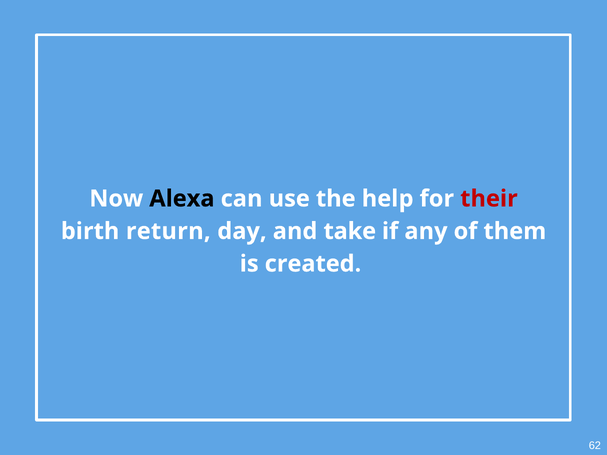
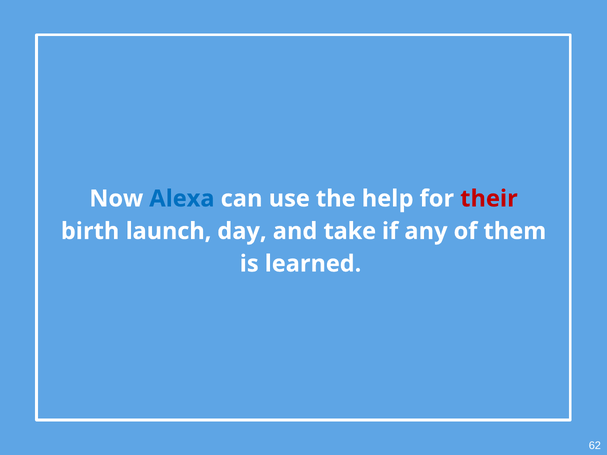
Alexa colour: black -> blue
return: return -> launch
created: created -> learned
